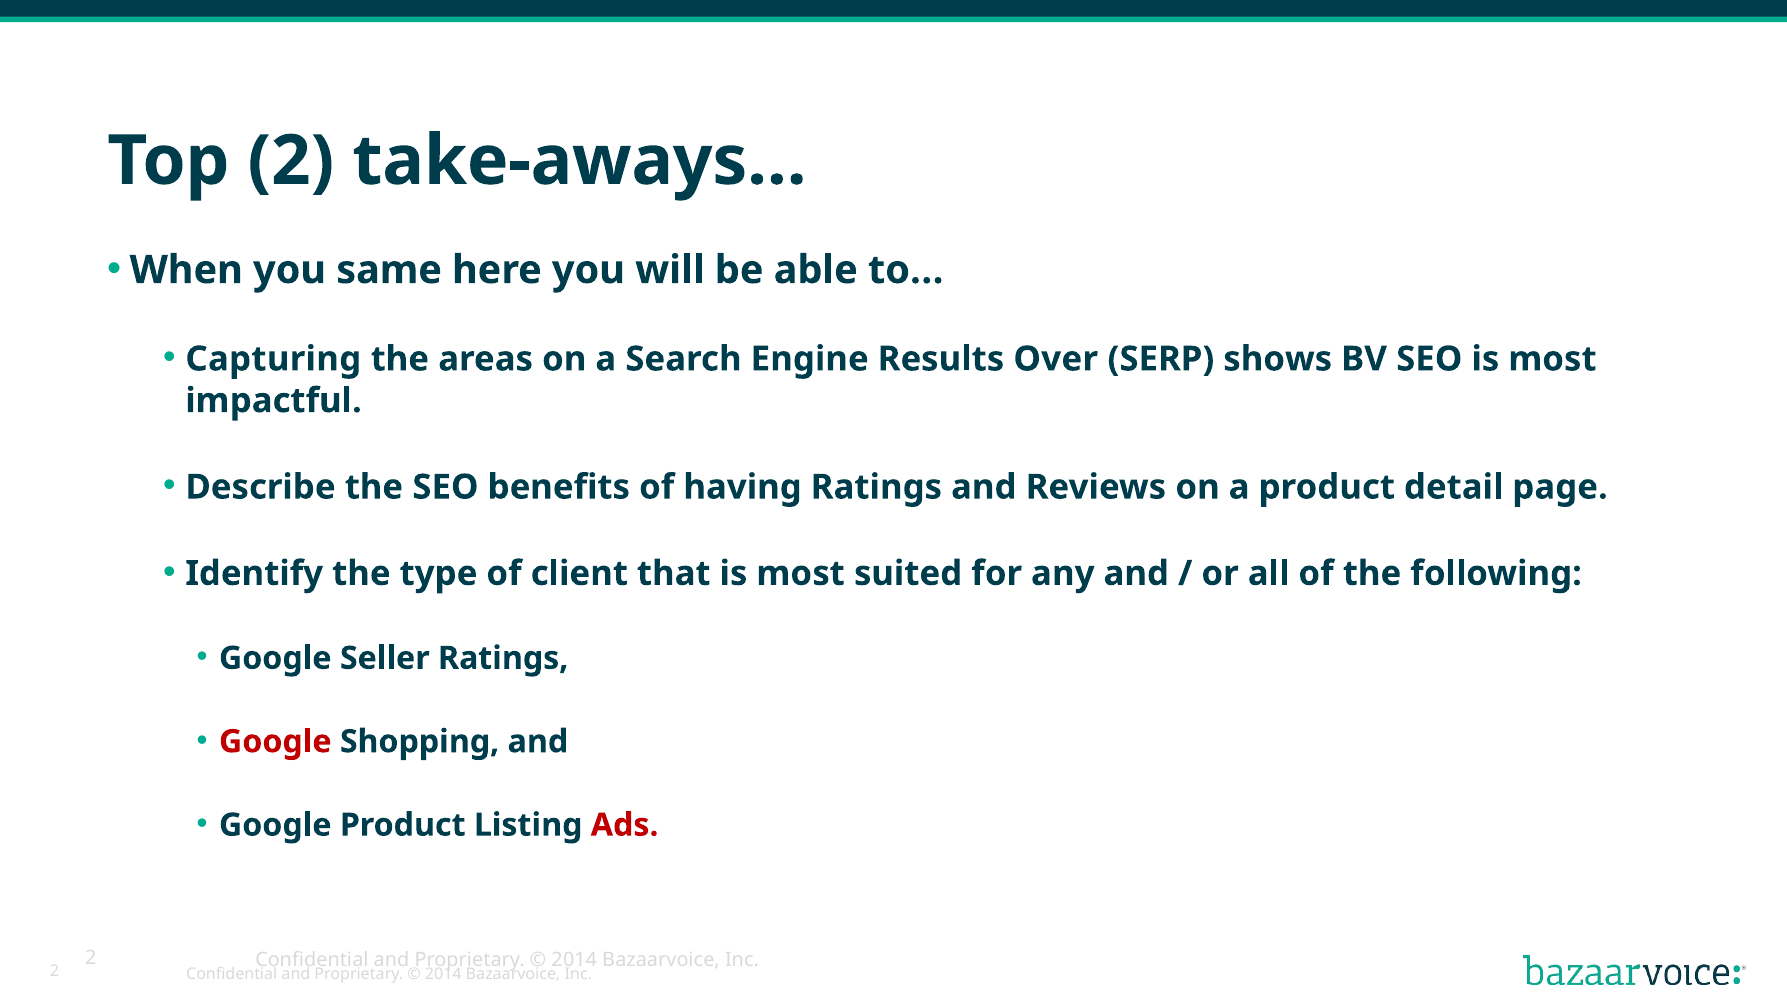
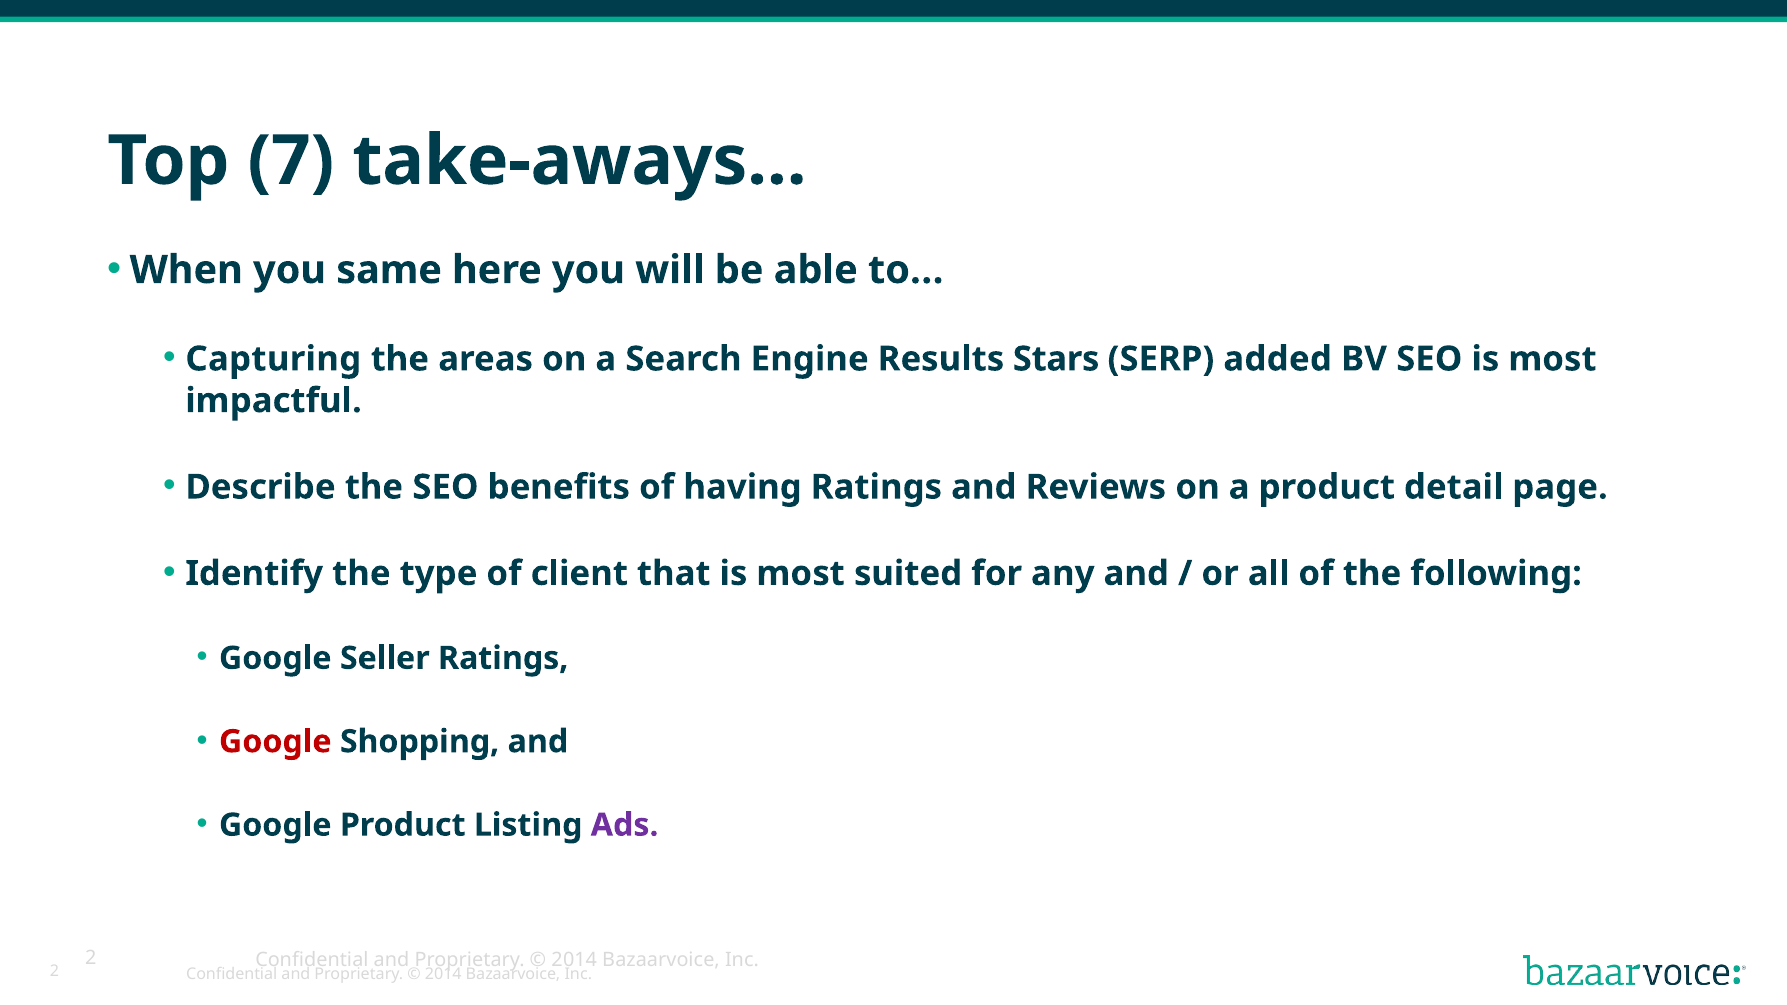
Top 2: 2 -> 7
Over: Over -> Stars
shows: shows -> added
Ads colour: red -> purple
